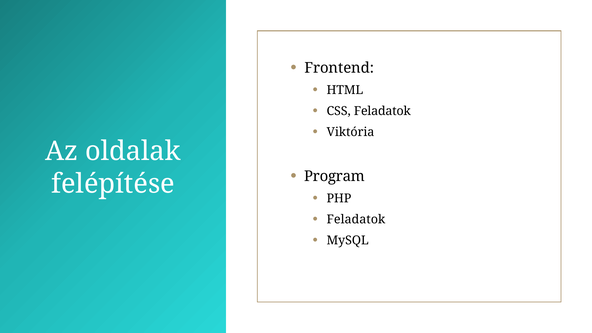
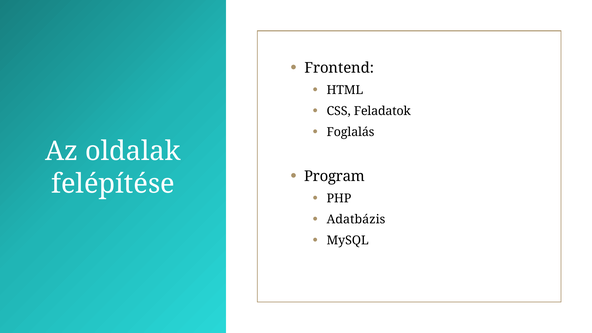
Viktória: Viktória -> Foglalás
Feladatok at (356, 220): Feladatok -> Adatbázis
